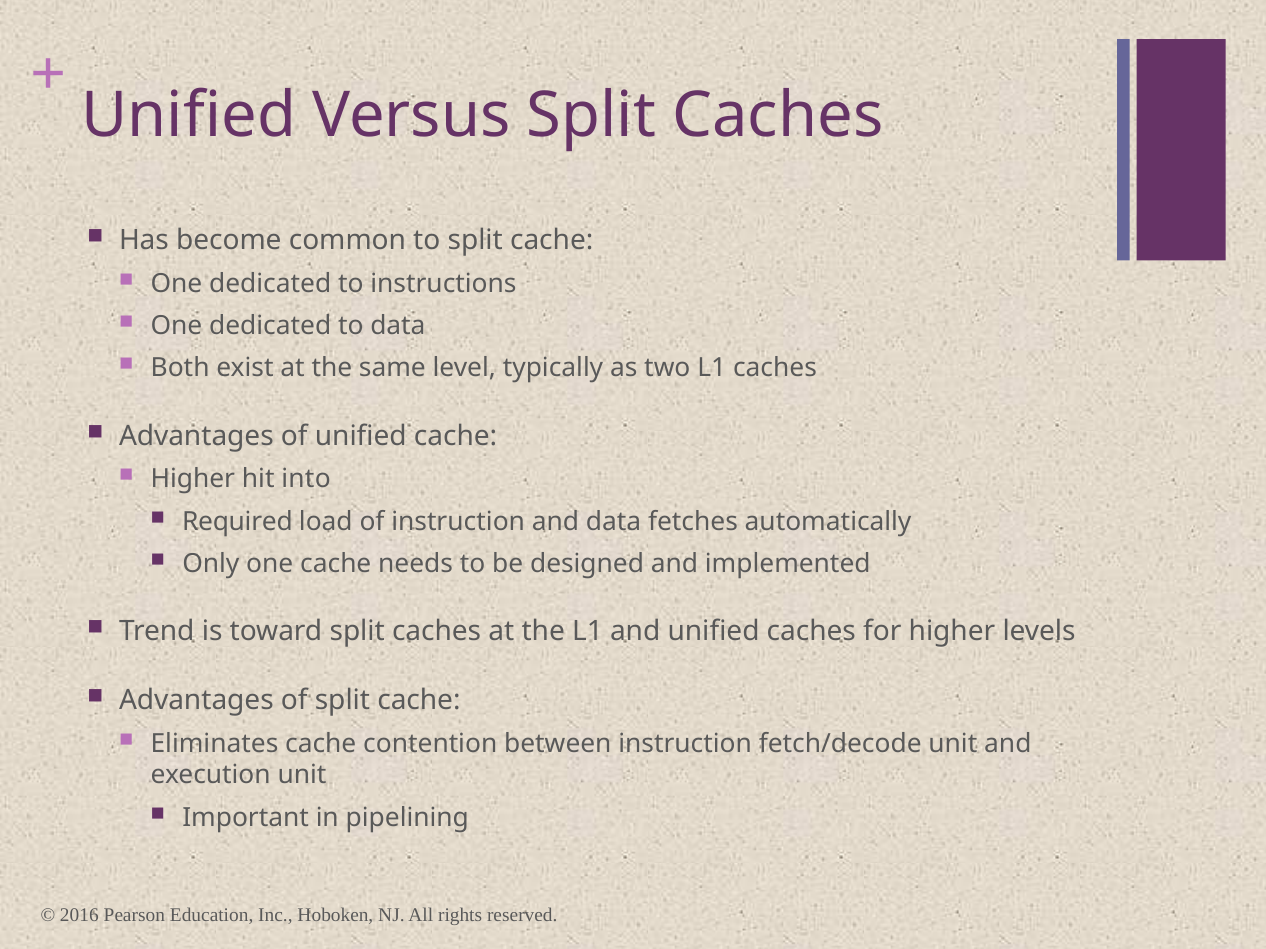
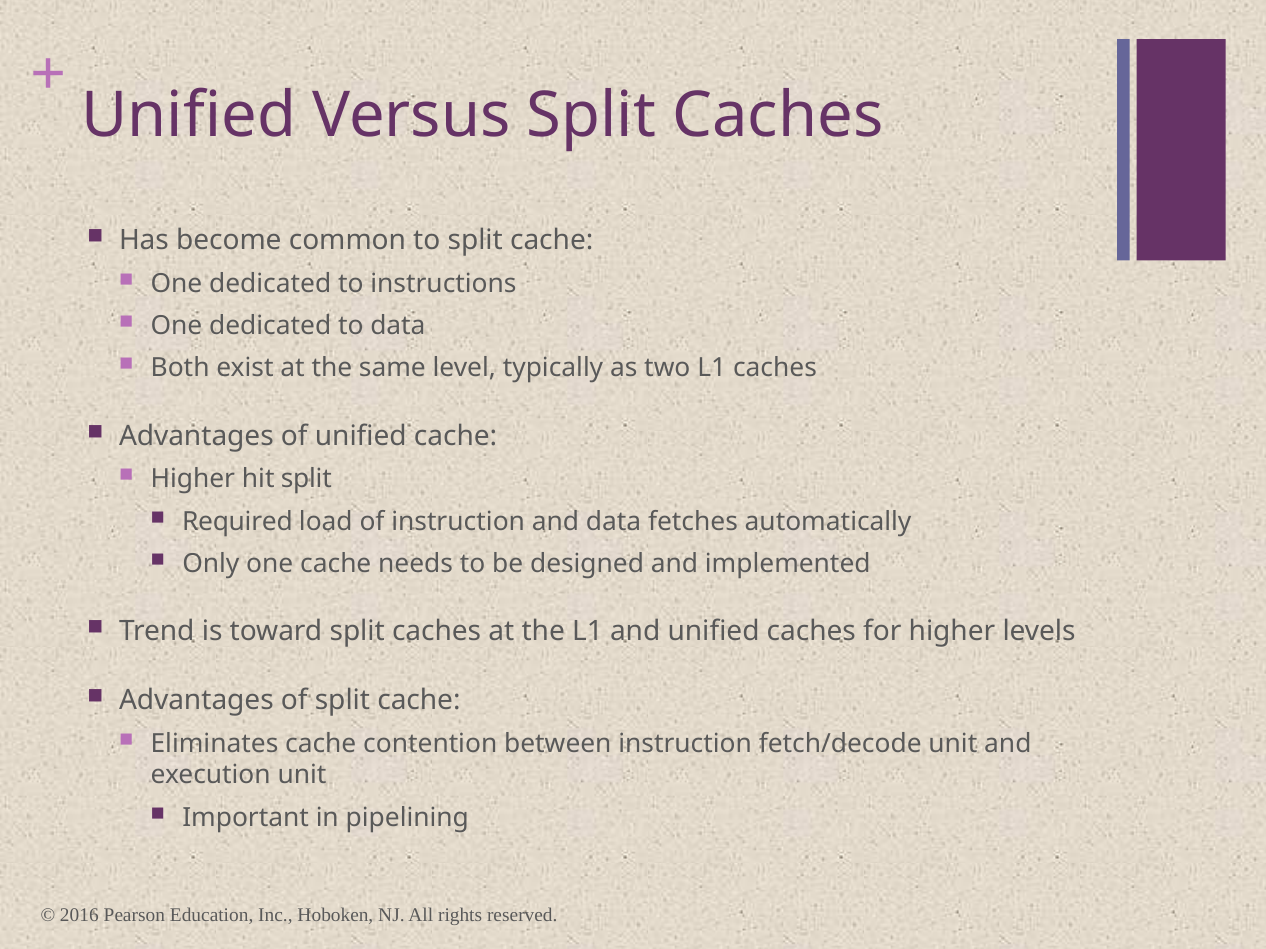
hit into: into -> split
